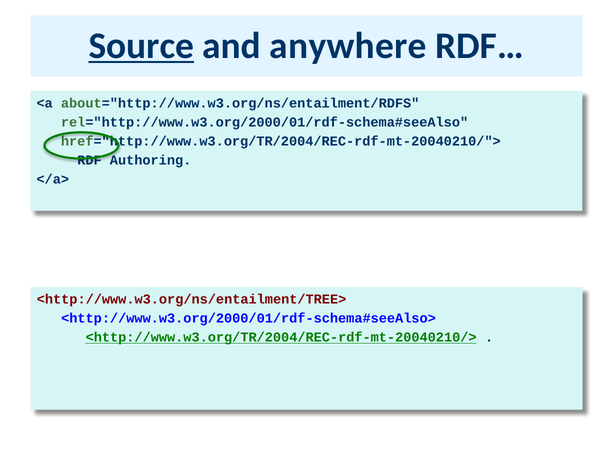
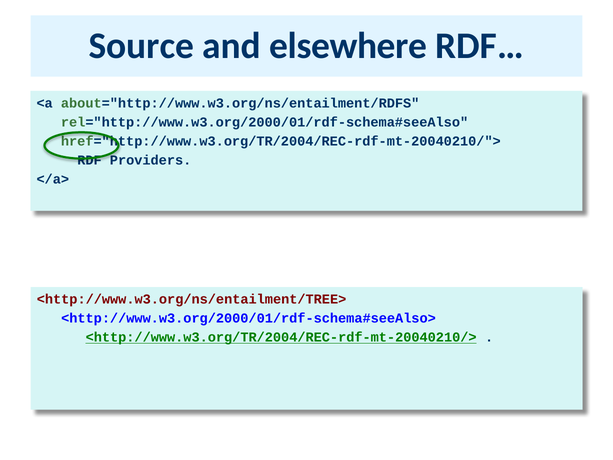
Source underline: present -> none
anywhere: anywhere -> elsewhere
Authoring: Authoring -> Providers
